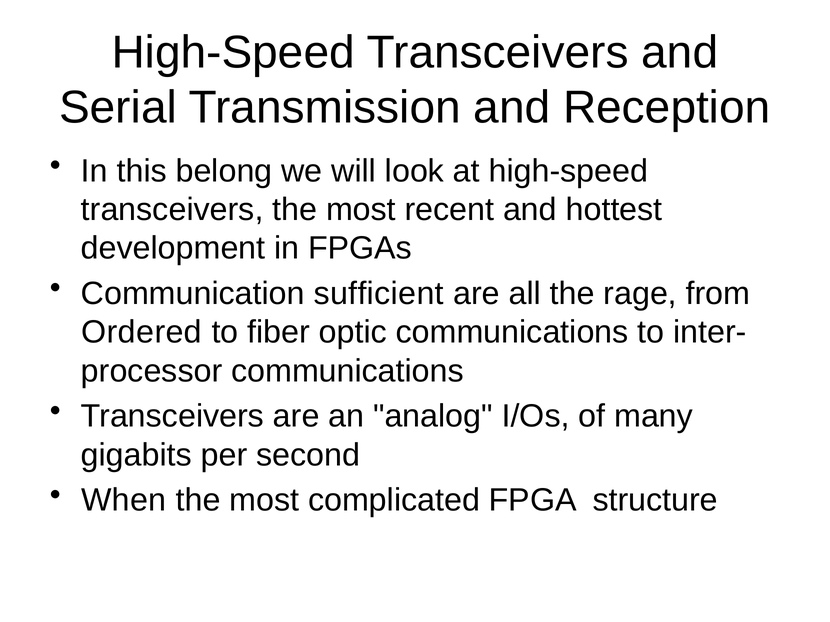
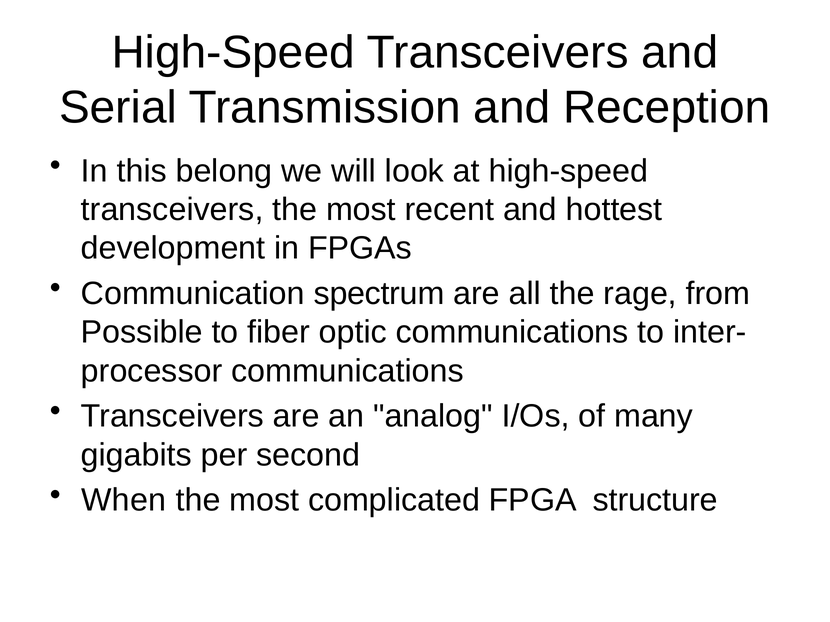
sufficient: sufficient -> spectrum
Ordered: Ordered -> Possible
